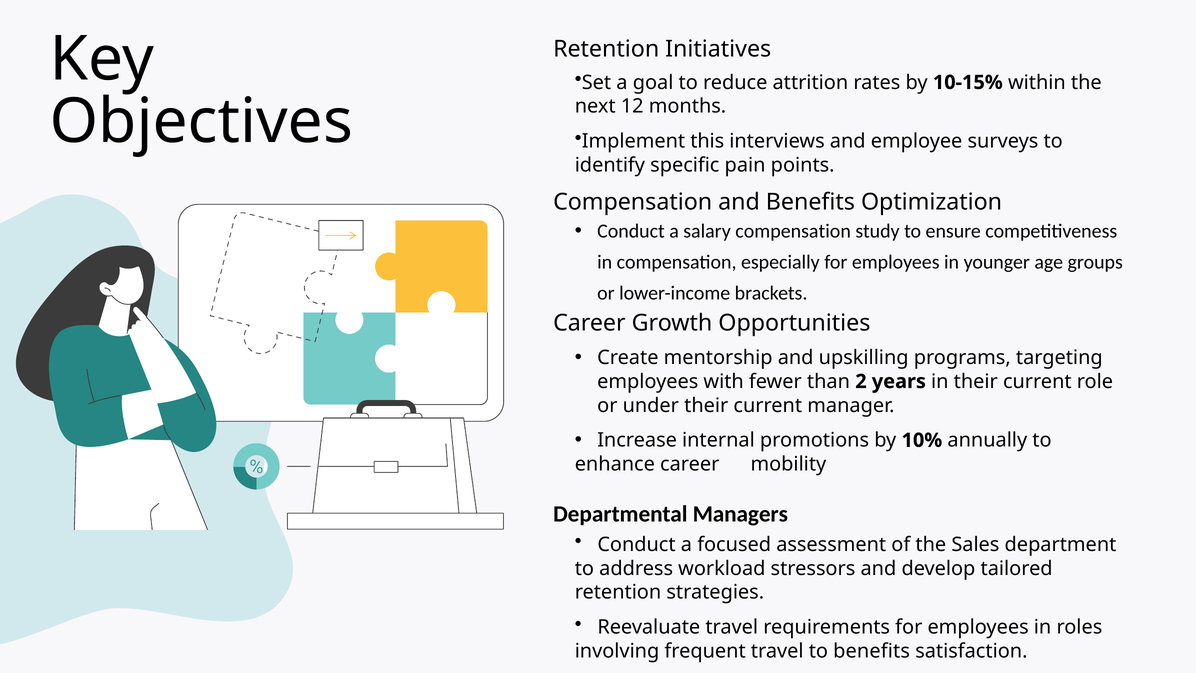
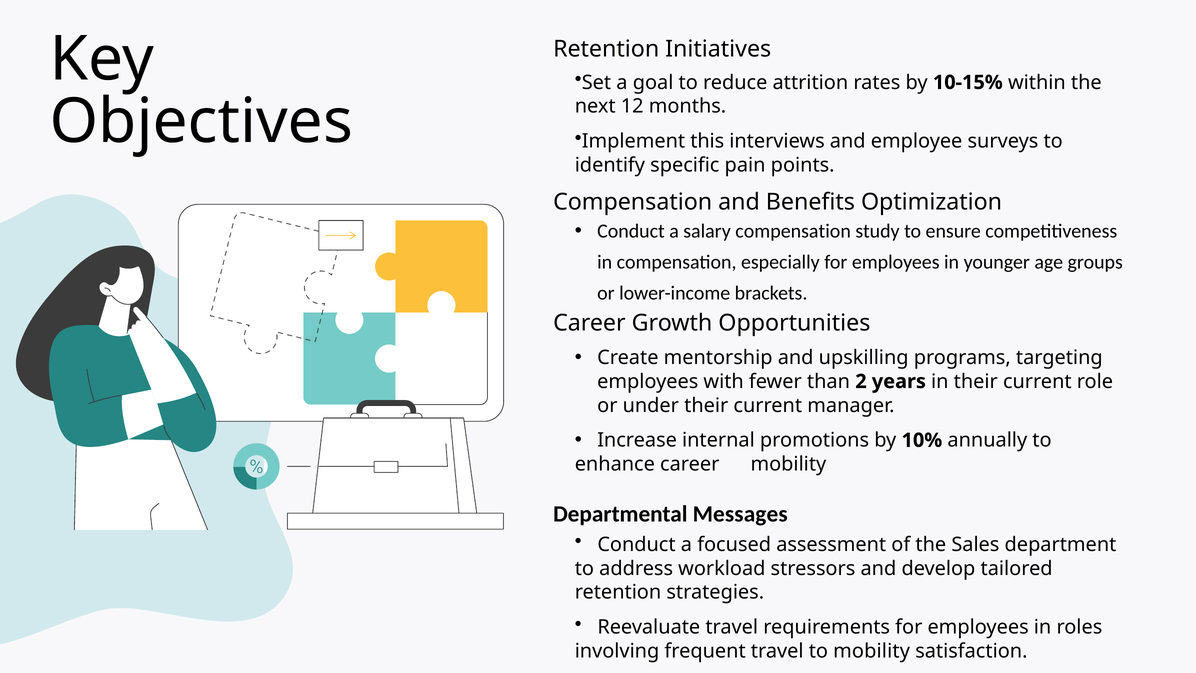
Managers: Managers -> Messages
to benefits: benefits -> mobility
